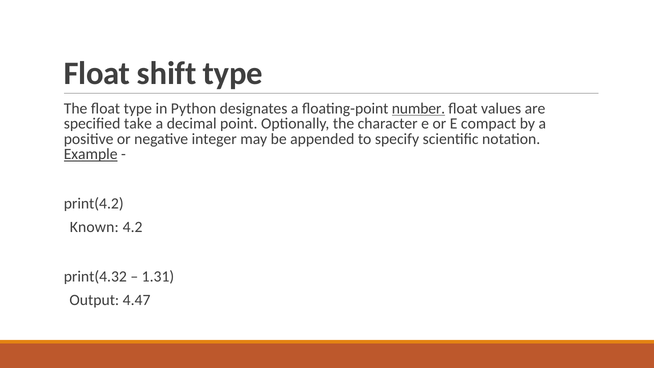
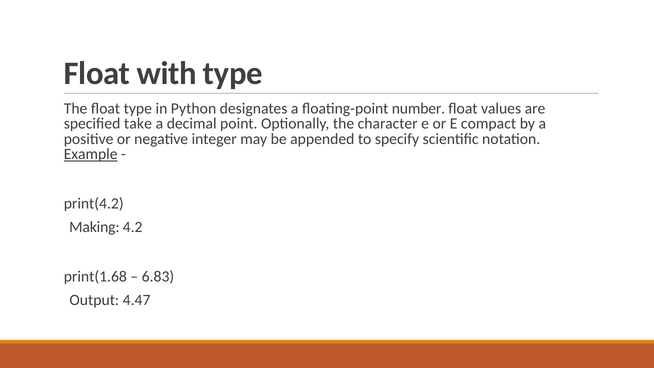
shift: shift -> with
number underline: present -> none
Known: Known -> Making
print(4.32: print(4.32 -> print(1.68
1.31: 1.31 -> 6.83
